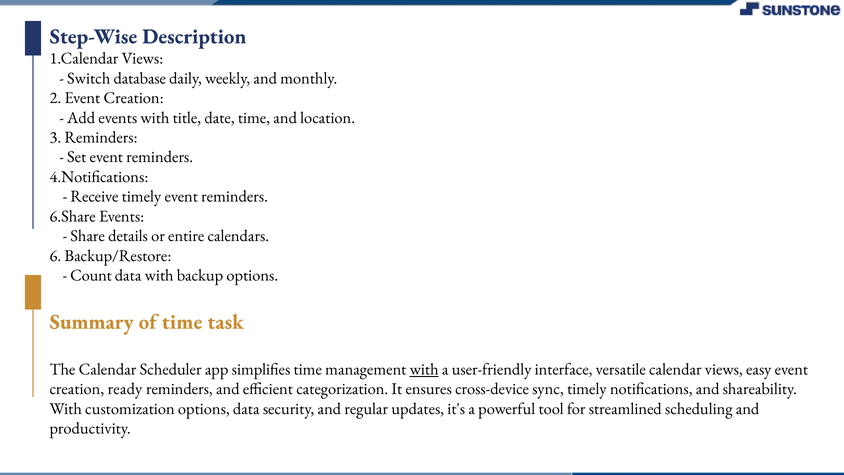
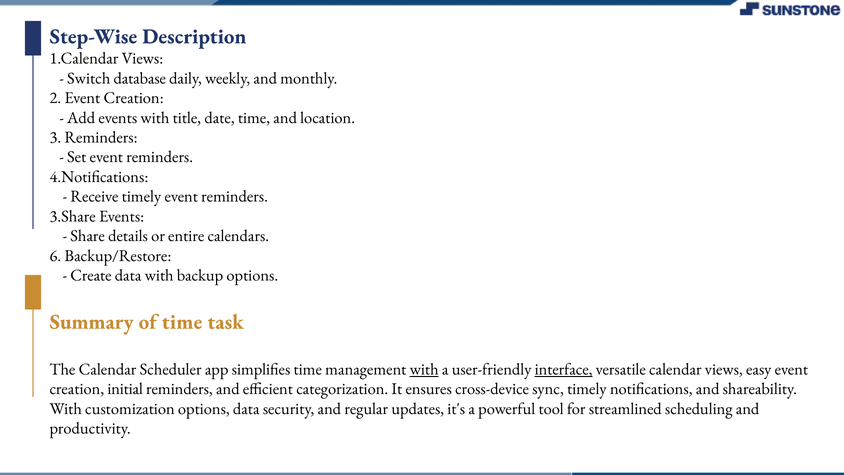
6.Share: 6.Share -> 3.Share
Count: Count -> Create
interface underline: none -> present
ready: ready -> initial
